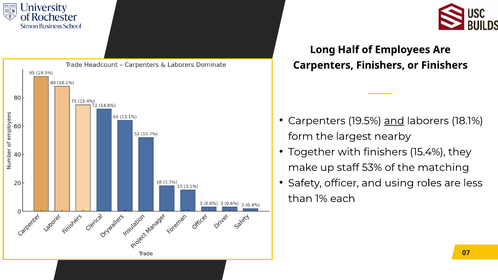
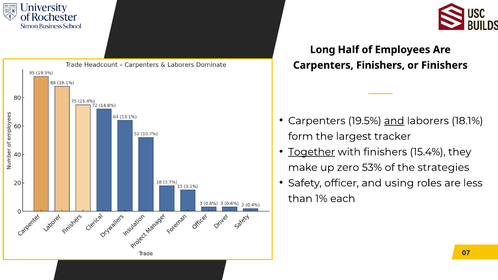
nearby: nearby -> tracker
Together underline: none -> present
staff: staff -> zero
matching: matching -> strategies
